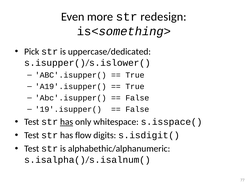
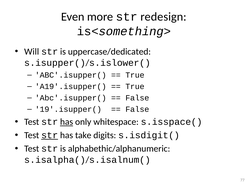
Pick: Pick -> Will
str at (50, 135) underline: none -> present
flow: flow -> take
